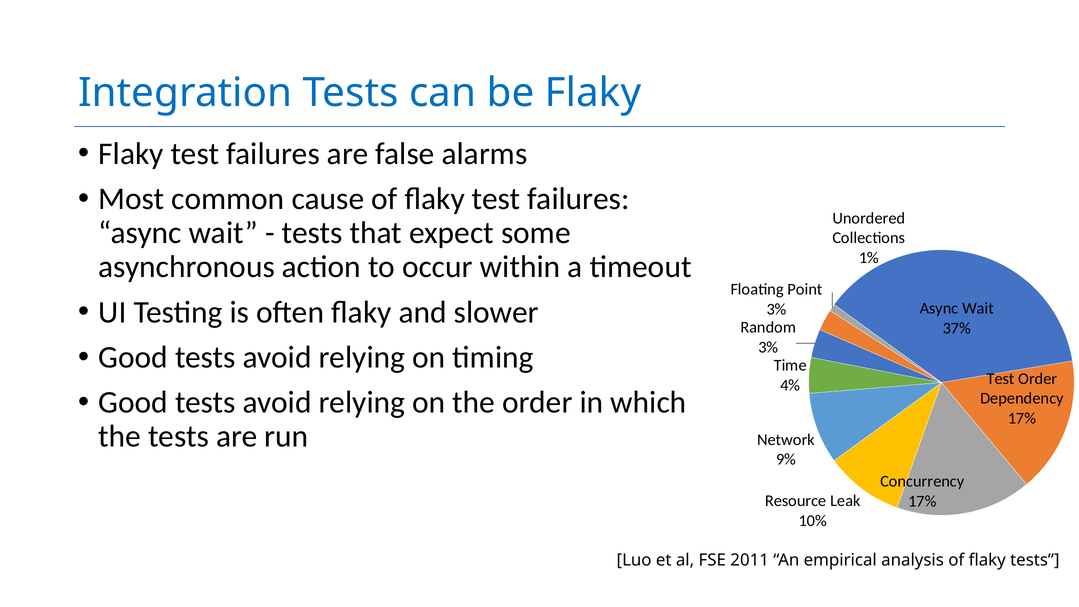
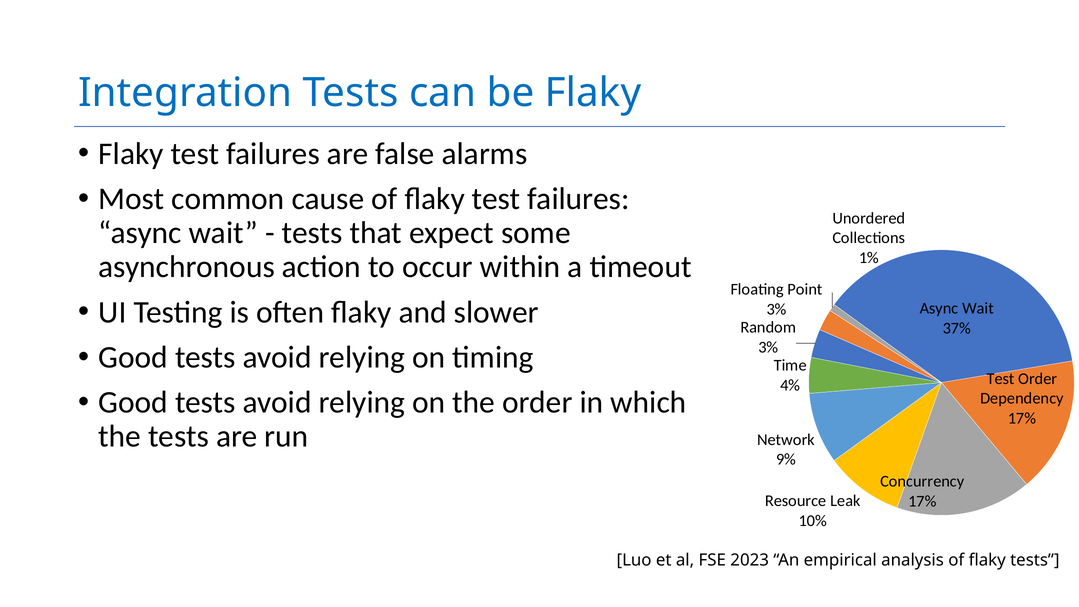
2011: 2011 -> 2023
